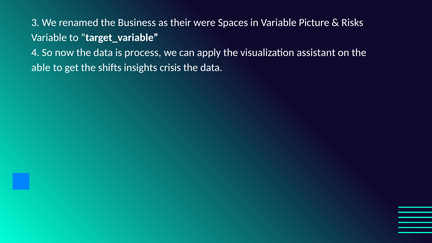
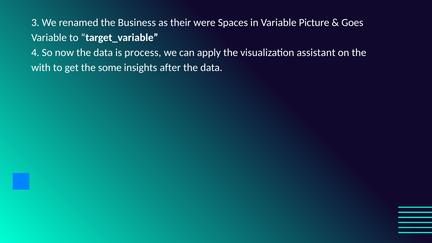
Risks: Risks -> Goes
able: able -> with
shifts: shifts -> some
crisis: crisis -> after
